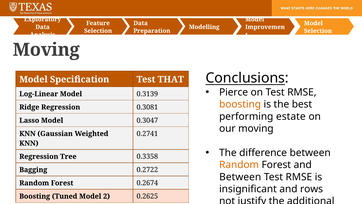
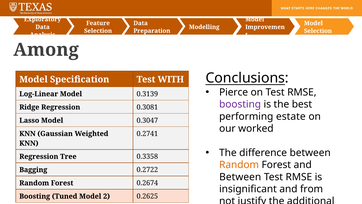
Moving at (46, 50): Moving -> Among
THAT: THAT -> WITH
boosting at (240, 104) colour: orange -> purple
our moving: moving -> worked
rows: rows -> from
